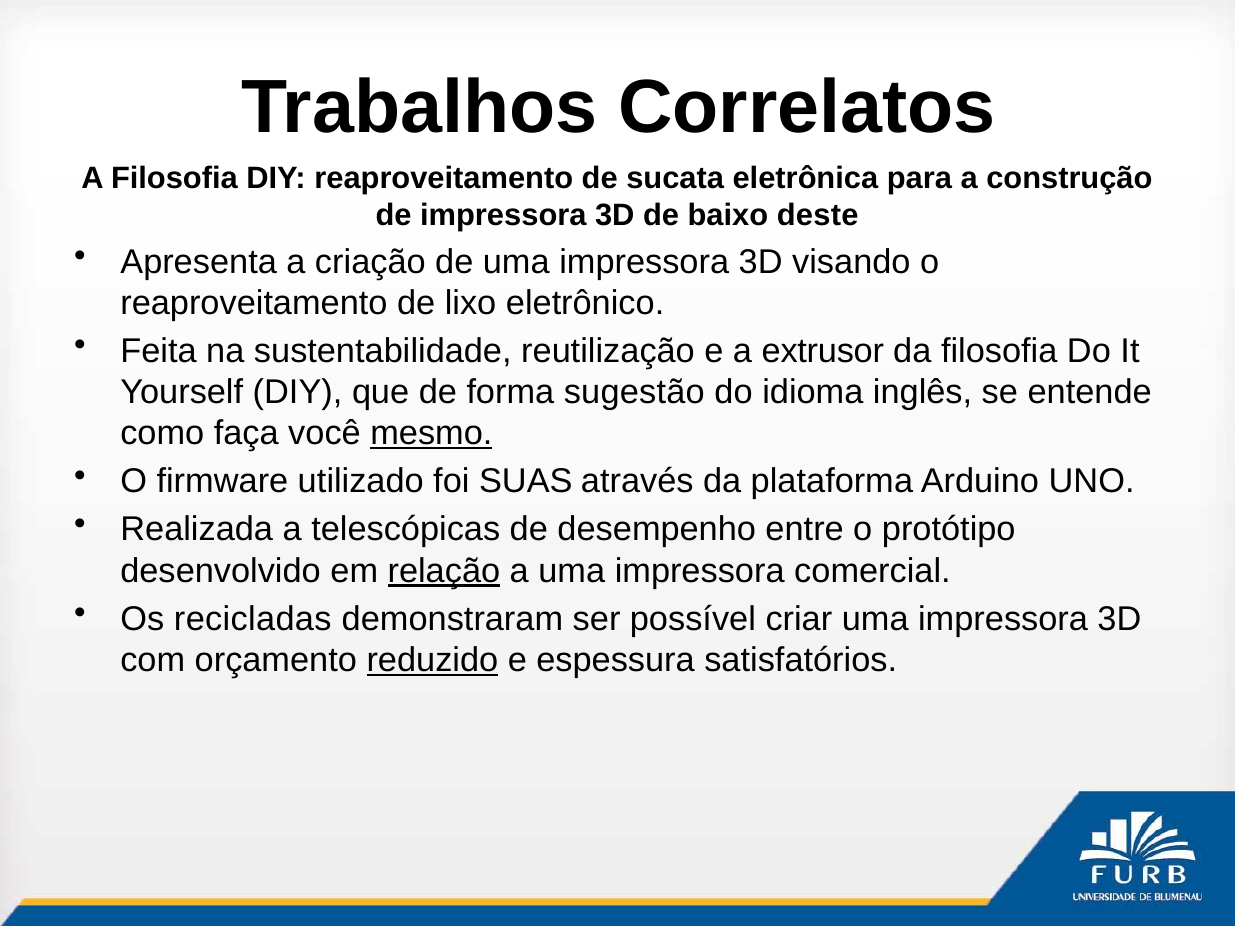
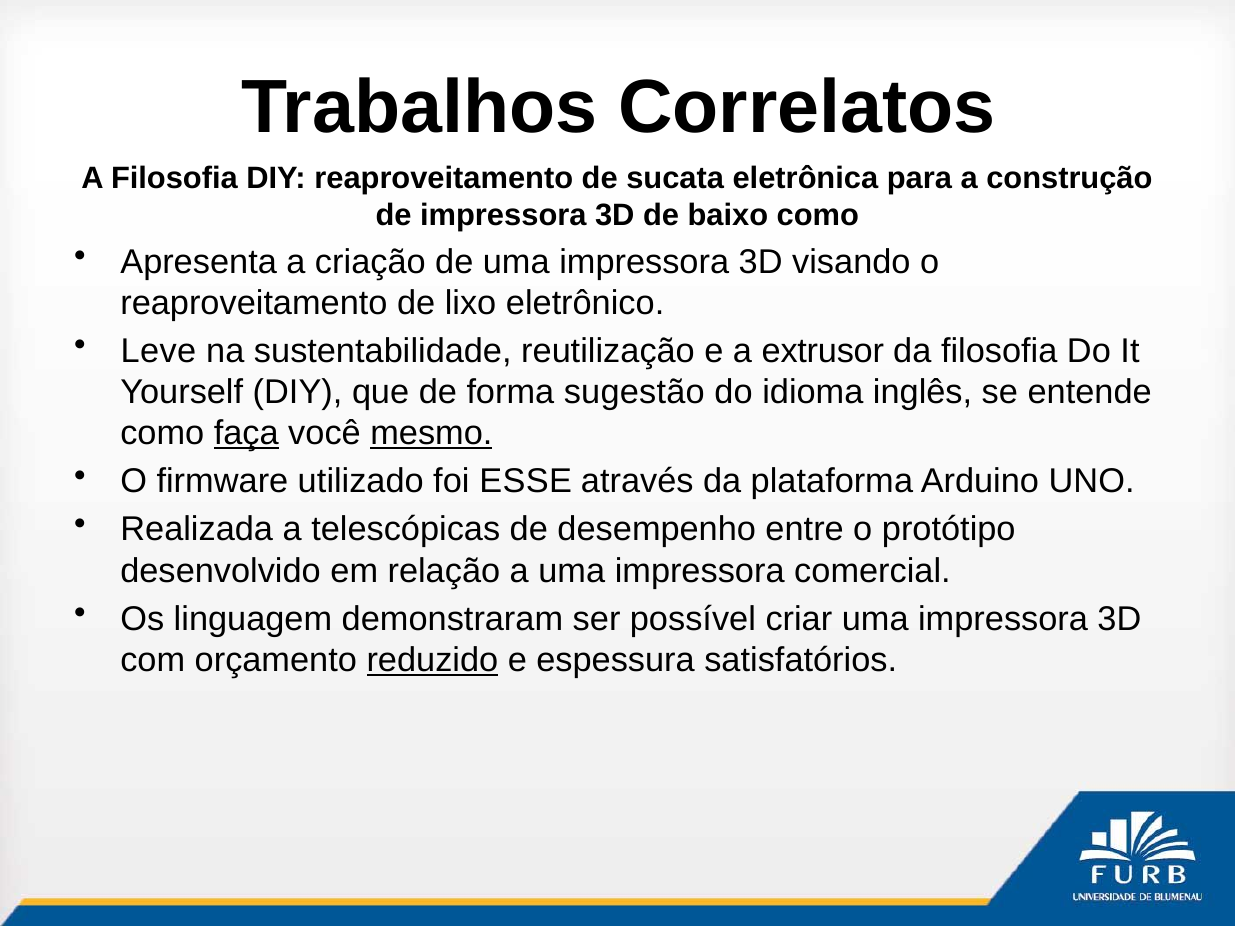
baixo deste: deste -> como
Feita: Feita -> Leve
faça underline: none -> present
SUAS: SUAS -> ESSE
relação underline: present -> none
recicladas: recicladas -> linguagem
